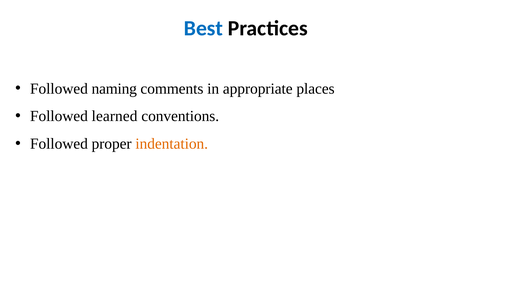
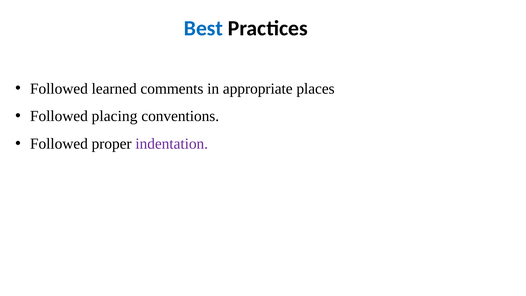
naming: naming -> learned
learned: learned -> placing
indentation colour: orange -> purple
